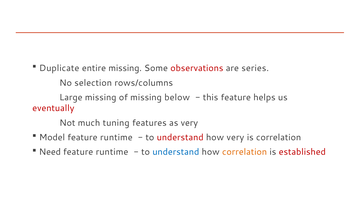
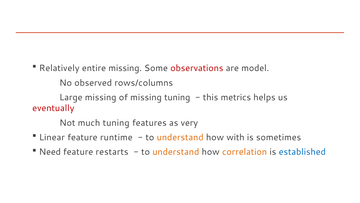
Duplicate: Duplicate -> Relatively
series: series -> model
selection: selection -> observed
missing below: below -> tuning
this feature: feature -> metrics
Model: Model -> Linear
understand at (180, 137) colour: red -> orange
how very: very -> with
is correlation: correlation -> sometimes
runtime at (112, 152): runtime -> restarts
understand at (176, 152) colour: blue -> orange
established colour: red -> blue
